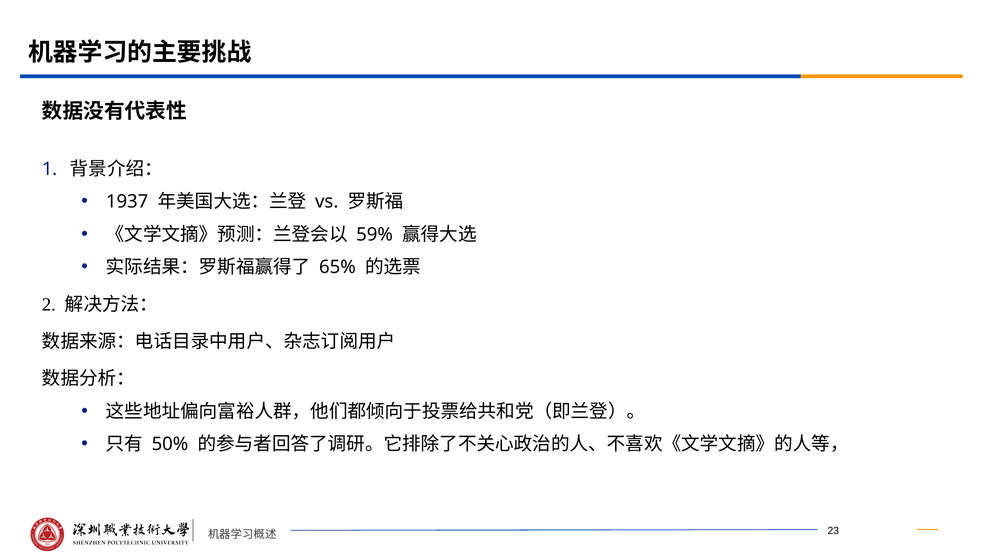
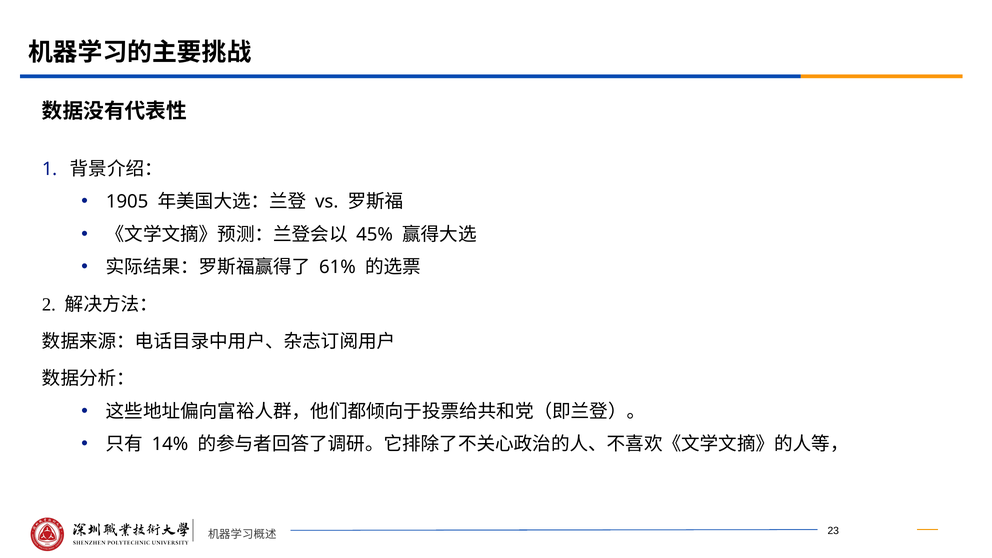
1937: 1937 -> 1905
59%: 59% -> 45%
65%: 65% -> 61%
50%: 50% -> 14%
